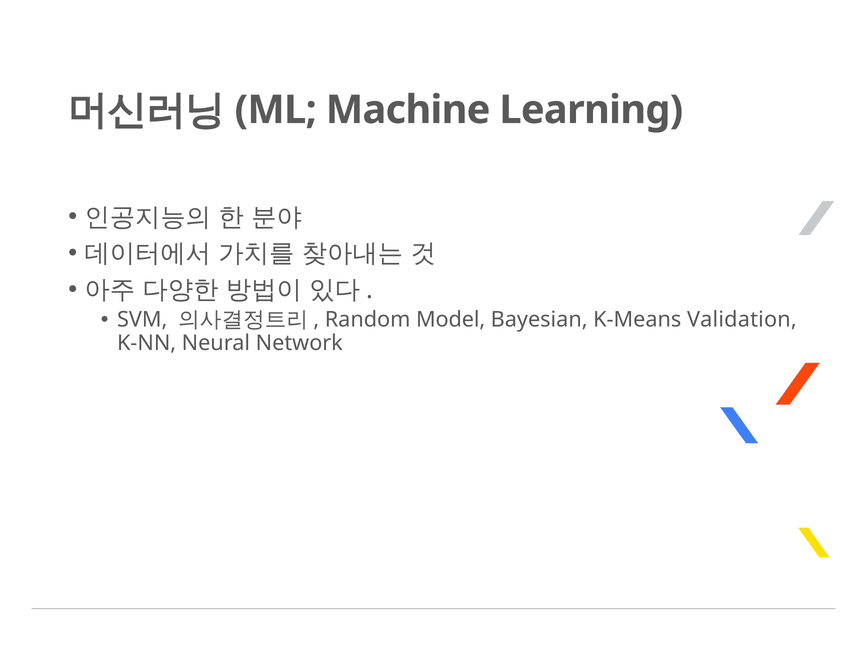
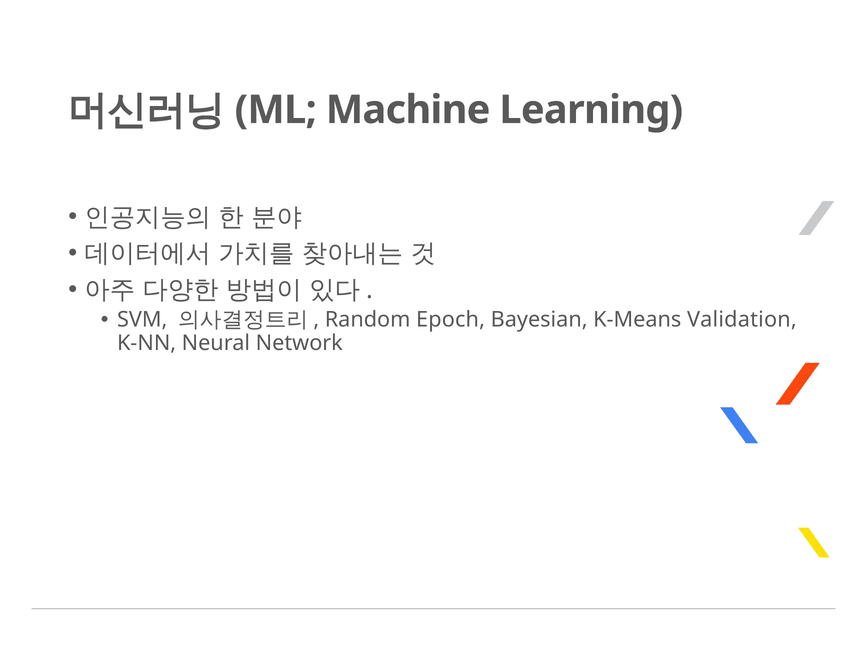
Model: Model -> Epoch
